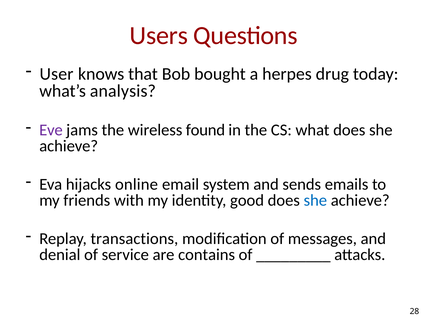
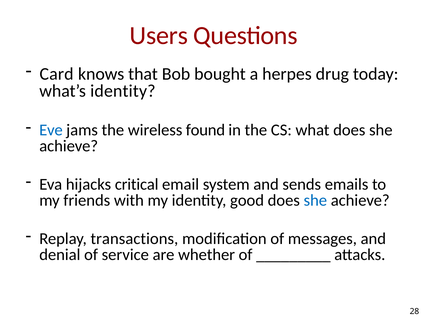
User: User -> Card
what’s analysis: analysis -> identity
Eve colour: purple -> blue
online: online -> critical
contains: contains -> whether
